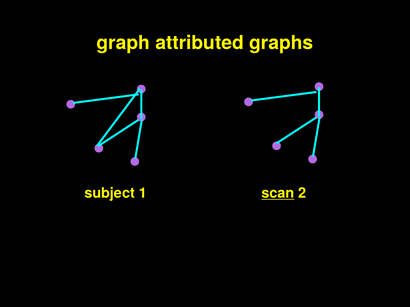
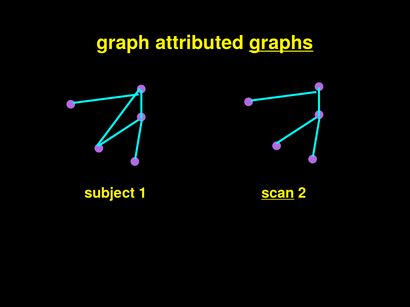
graphs underline: none -> present
